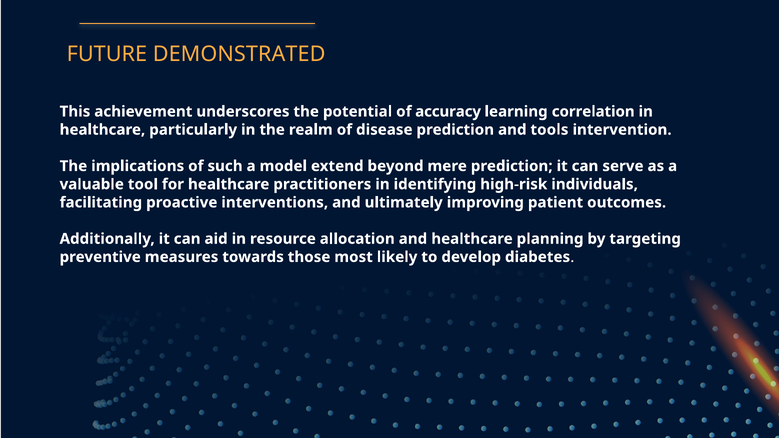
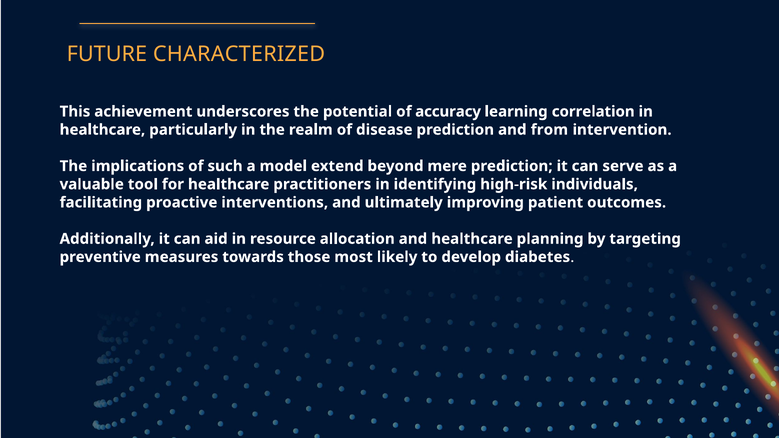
DEMONSTRATED: DEMONSTRATED -> CHARACTERIZED
tools: tools -> from
